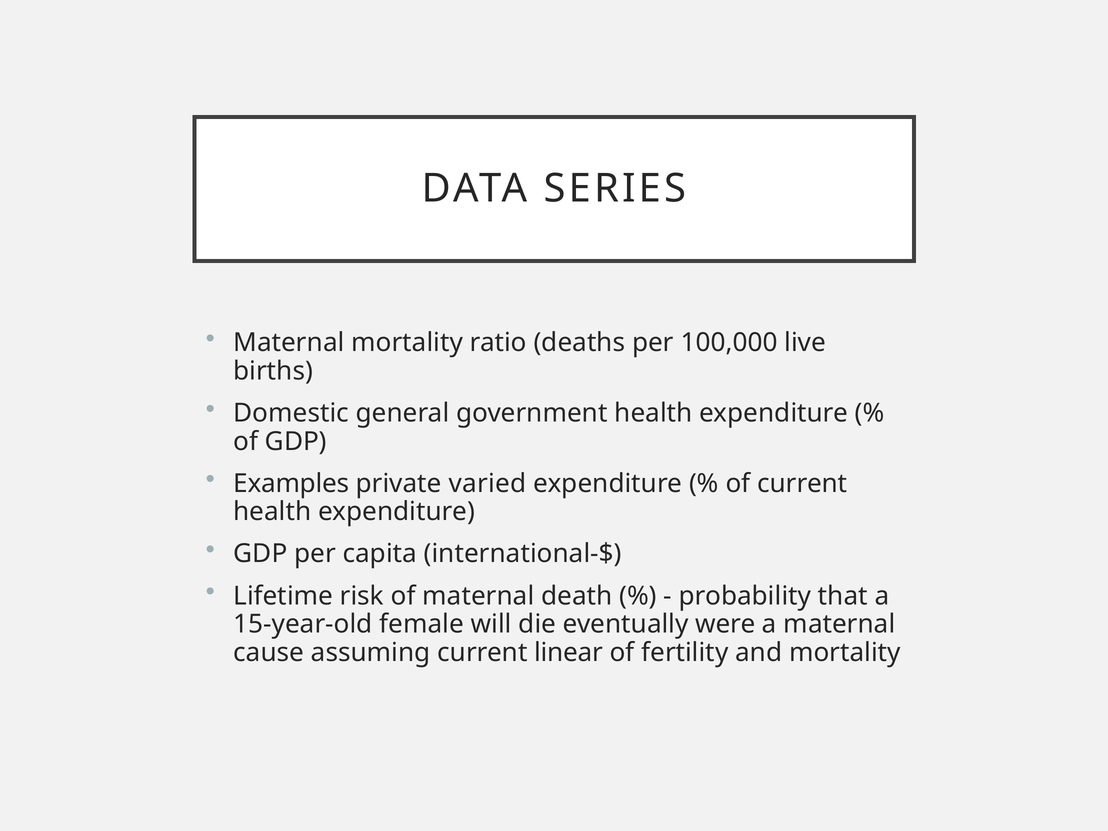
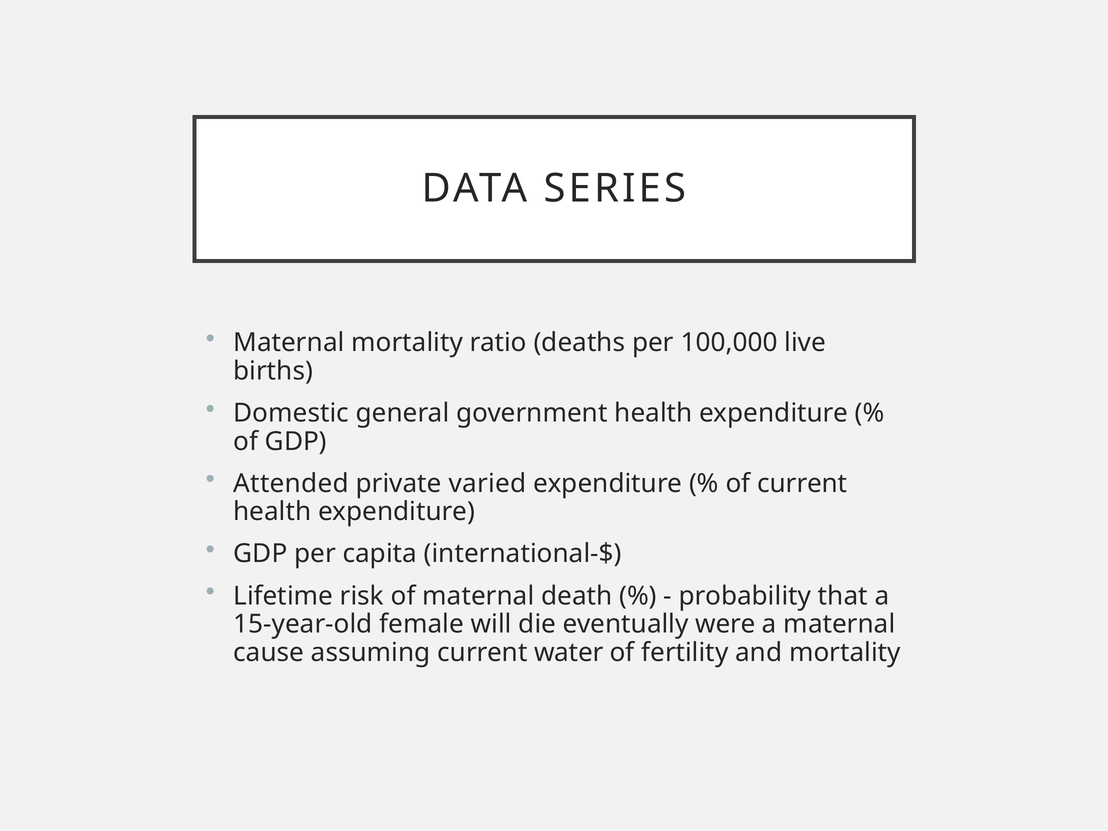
Examples: Examples -> Attended
linear: linear -> water
